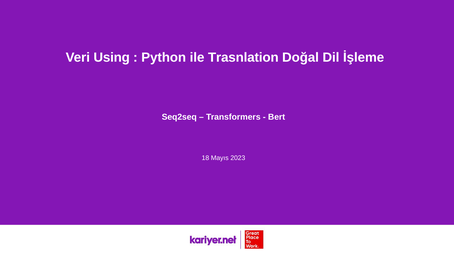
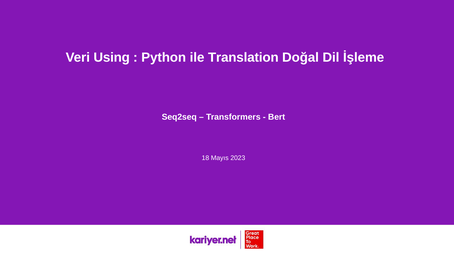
Trasnlation: Trasnlation -> Translation
